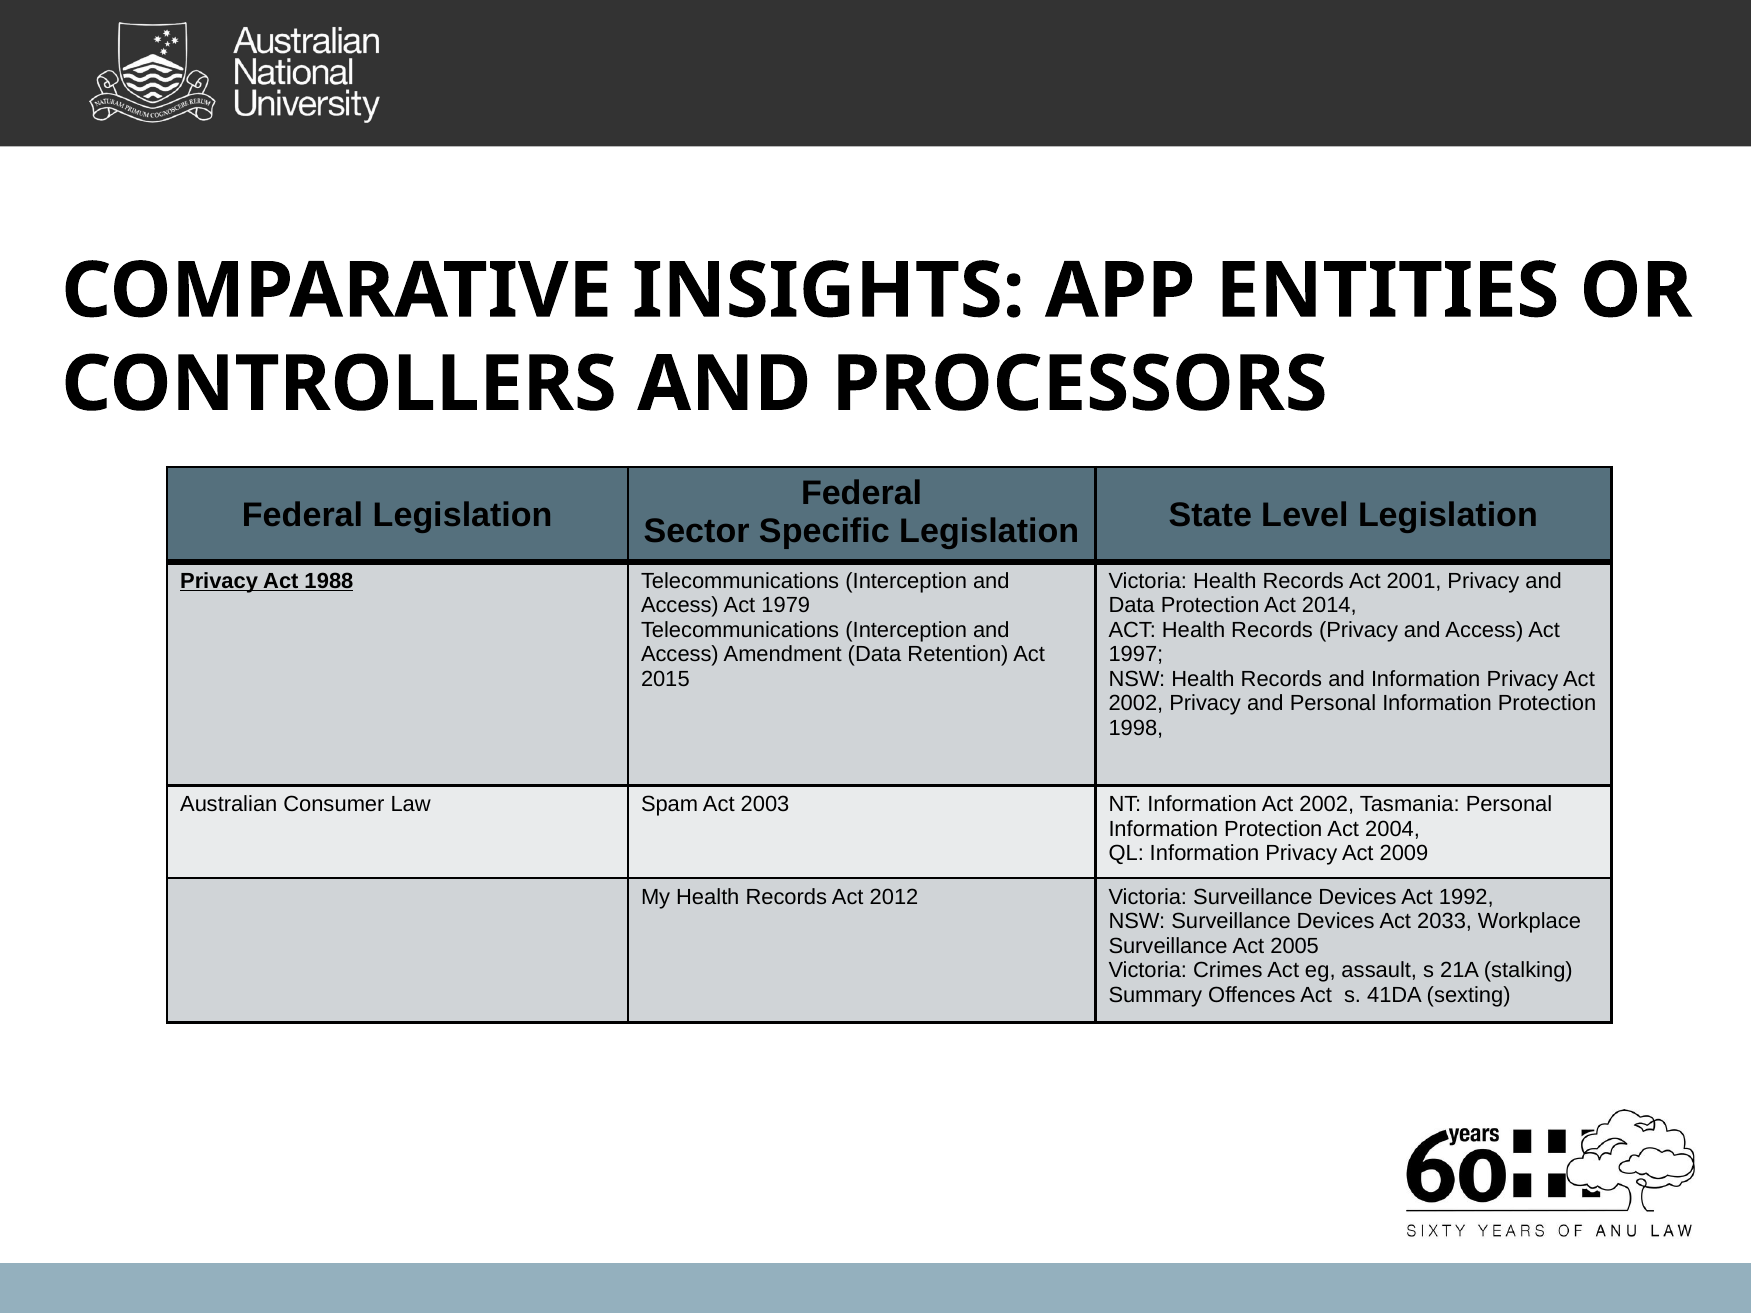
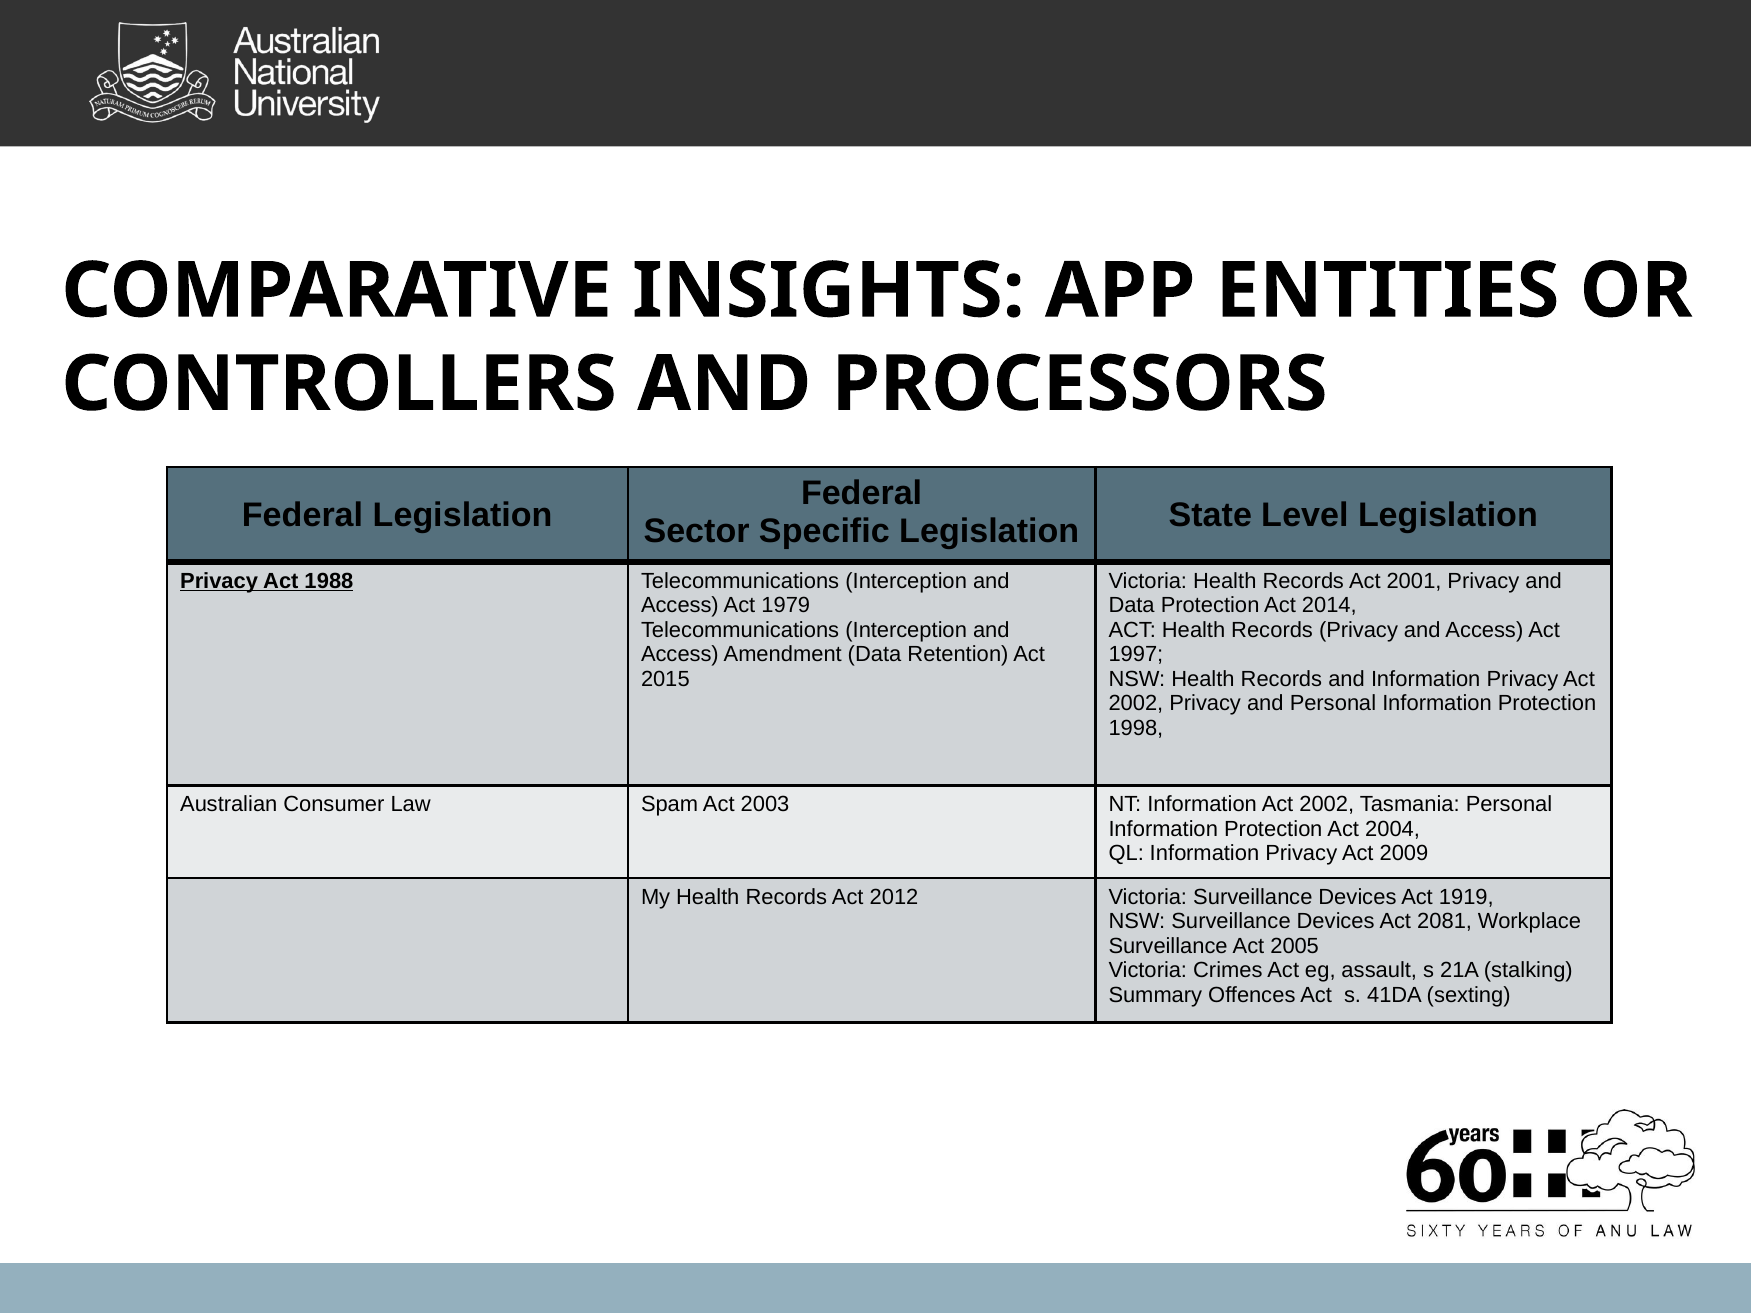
1992: 1992 -> 1919
2033: 2033 -> 2081
